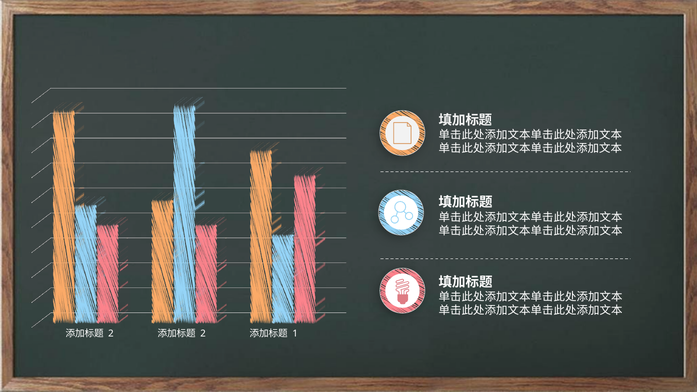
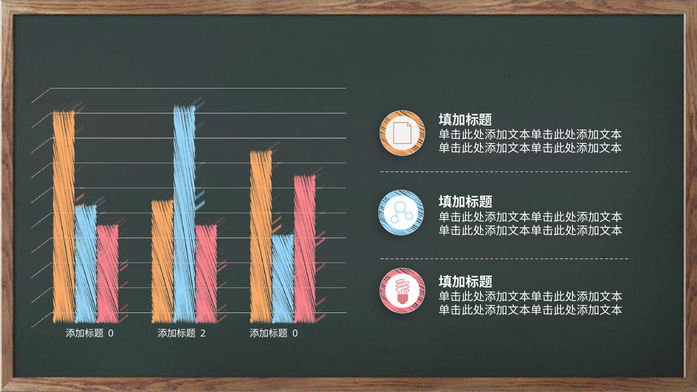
2 at (111, 334): 2 -> 0
1 at (295, 334): 1 -> 0
